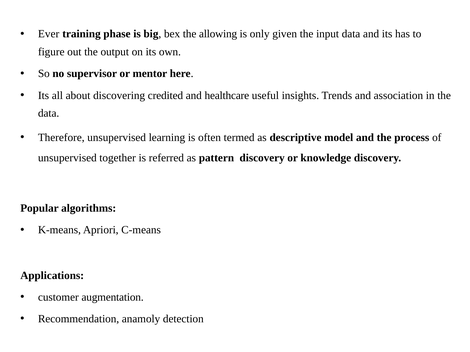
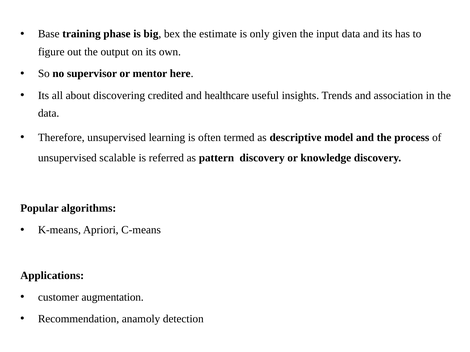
Ever: Ever -> Base
allowing: allowing -> estimate
together: together -> scalable
